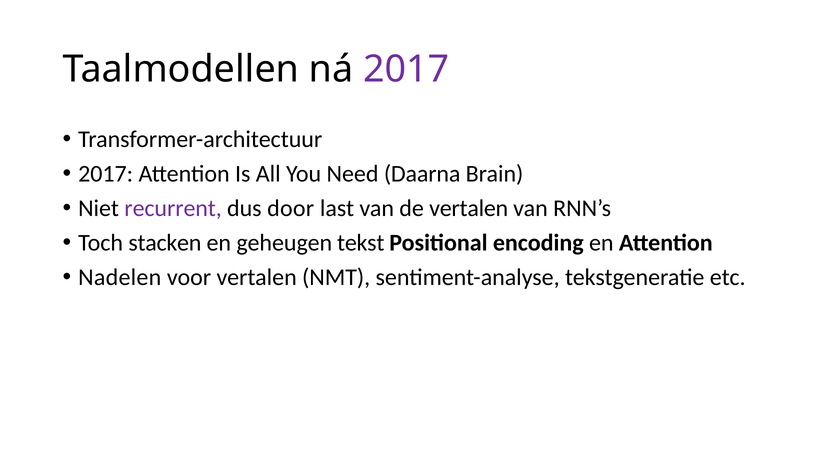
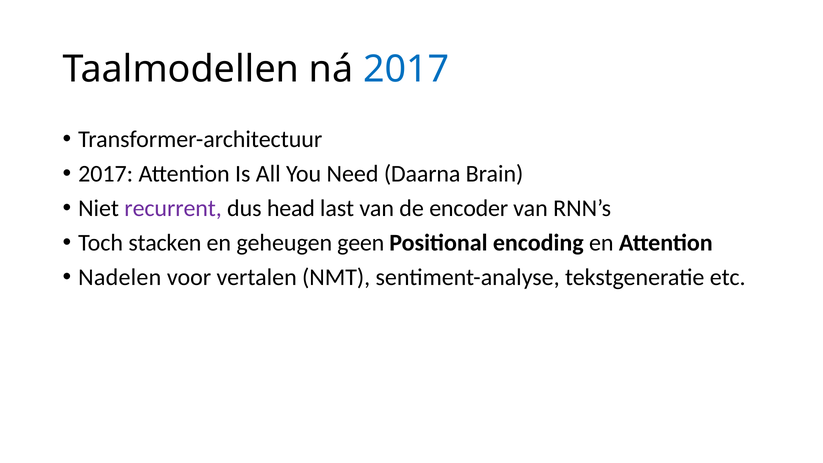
2017 at (406, 69) colour: purple -> blue
door: door -> head
de vertalen: vertalen -> encoder
tekst: tekst -> geen
